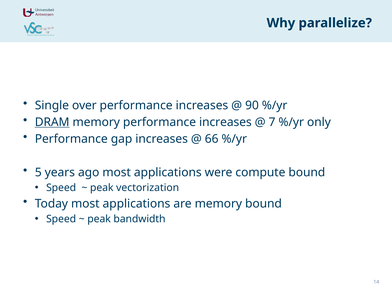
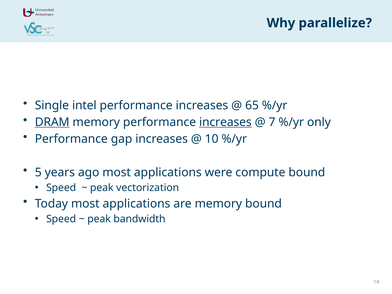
over: over -> intel
90: 90 -> 65
increases at (225, 122) underline: none -> present
66: 66 -> 10
